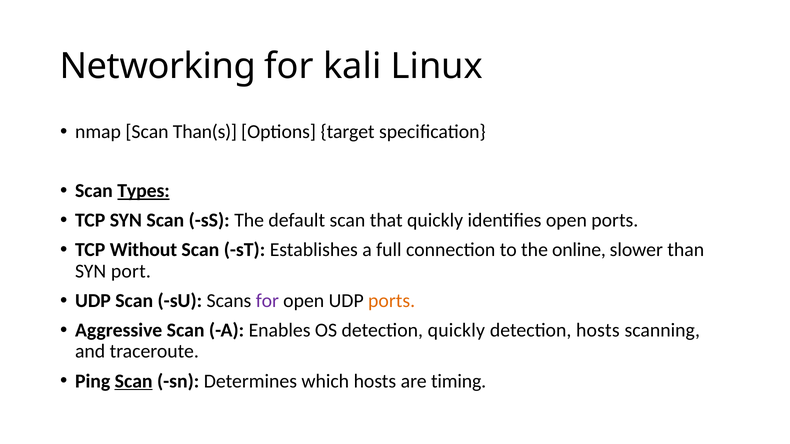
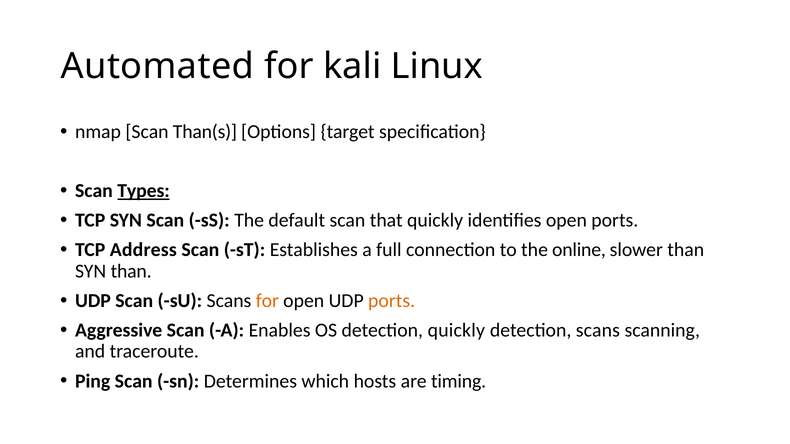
Networking: Networking -> Automated
Without: Without -> Address
SYN port: port -> than
for at (267, 301) colour: purple -> orange
detection hosts: hosts -> scans
Scan at (134, 381) underline: present -> none
